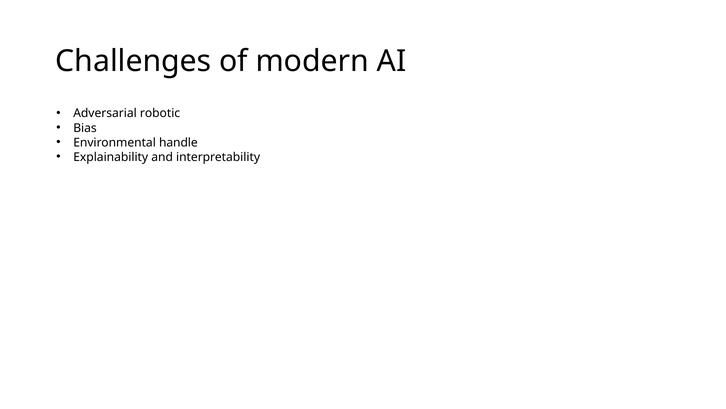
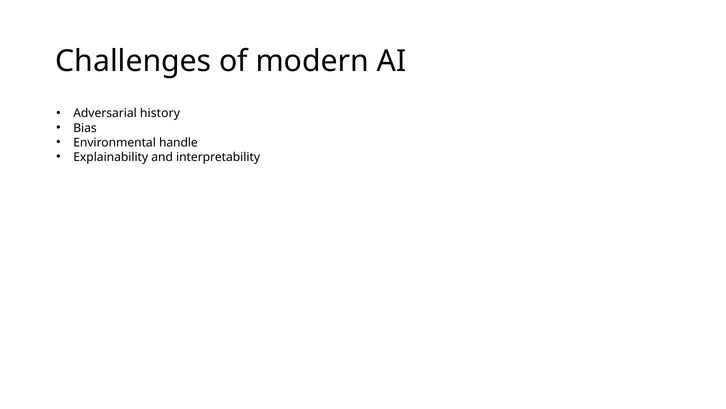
robotic: robotic -> history
